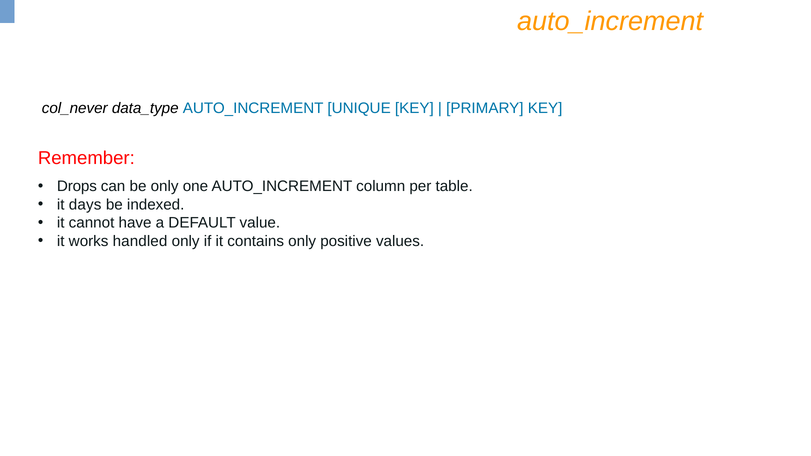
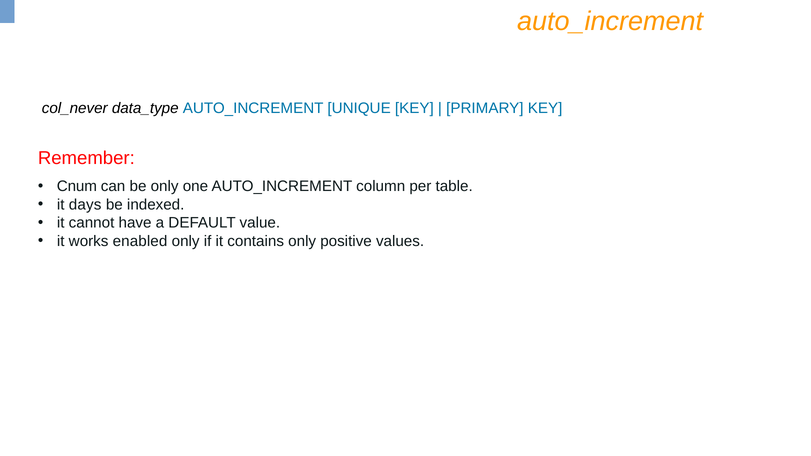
Drops: Drops -> Cnum
handled: handled -> enabled
